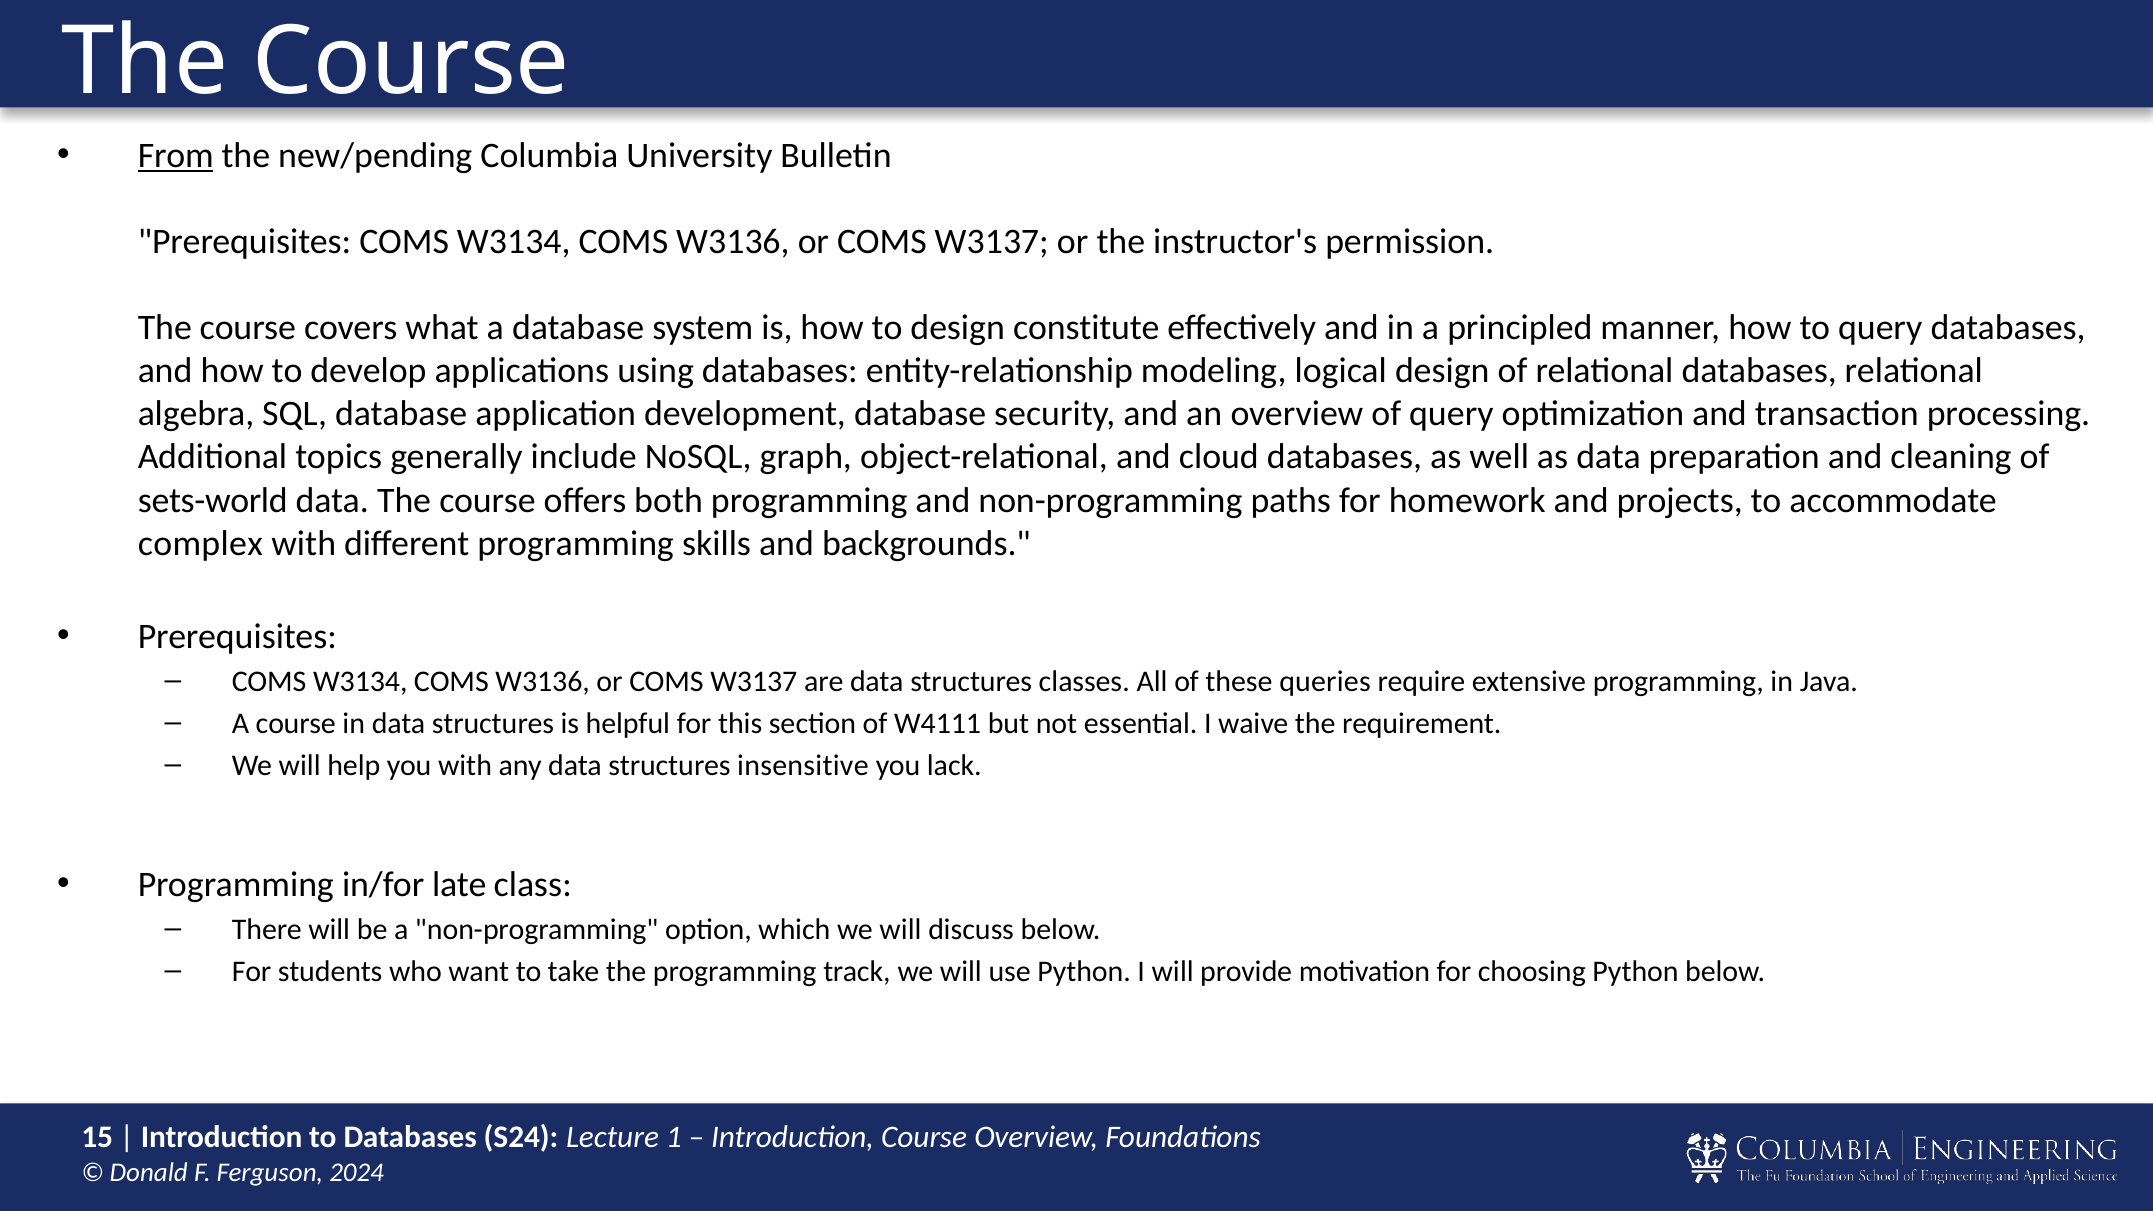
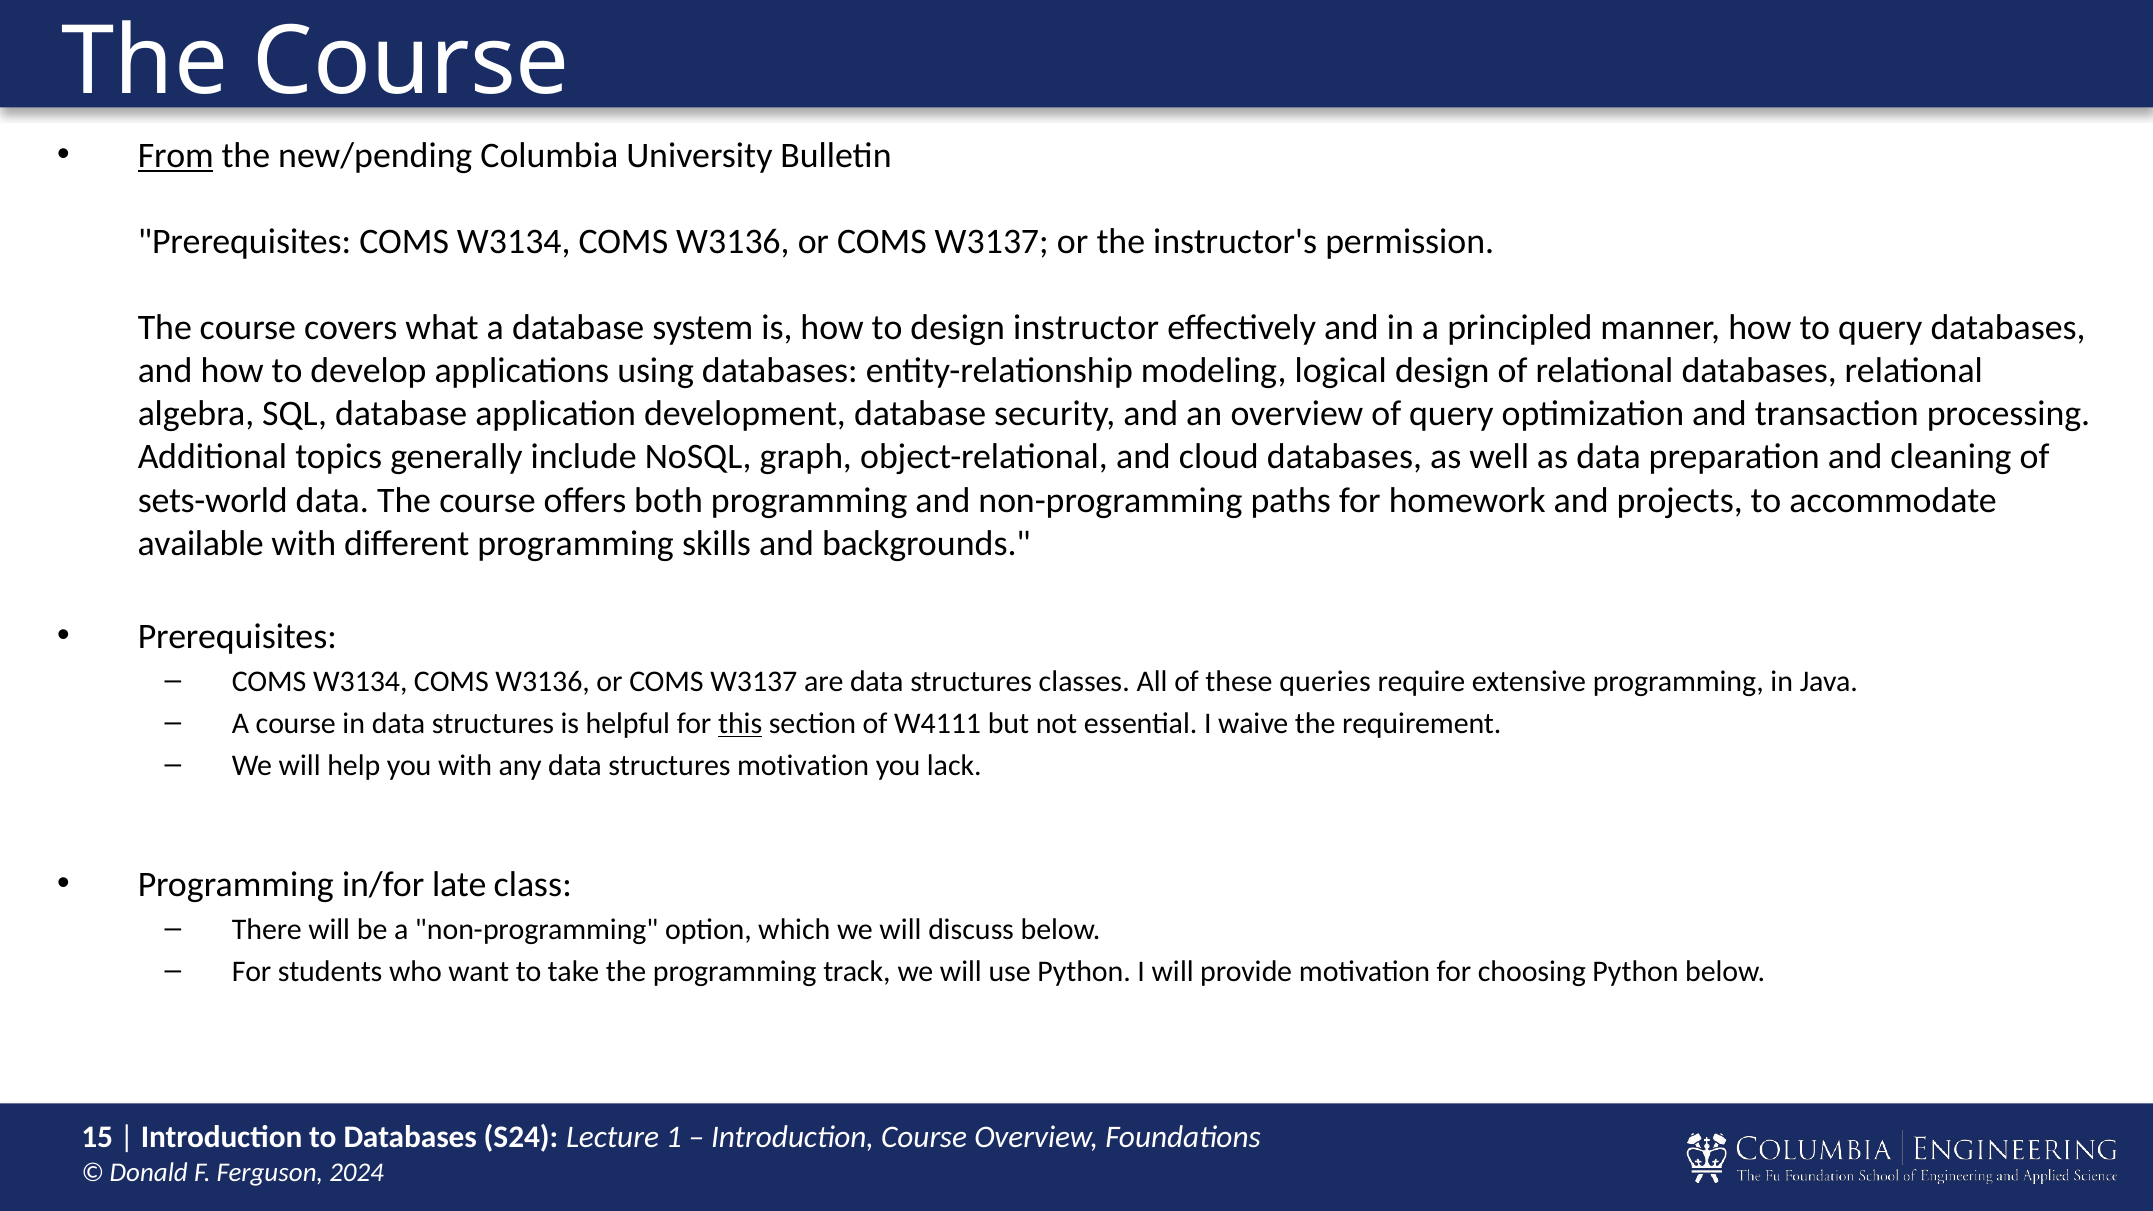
constitute: constitute -> instructor
complex: complex -> available
this underline: none -> present
structures insensitive: insensitive -> motivation
